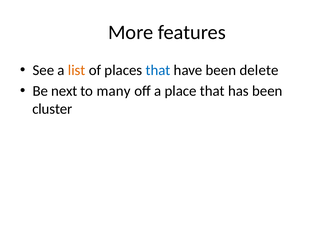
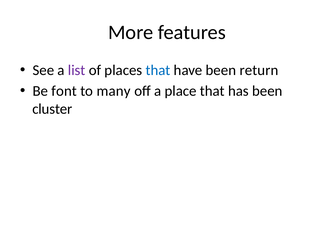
list colour: orange -> purple
delete: delete -> return
next: next -> font
